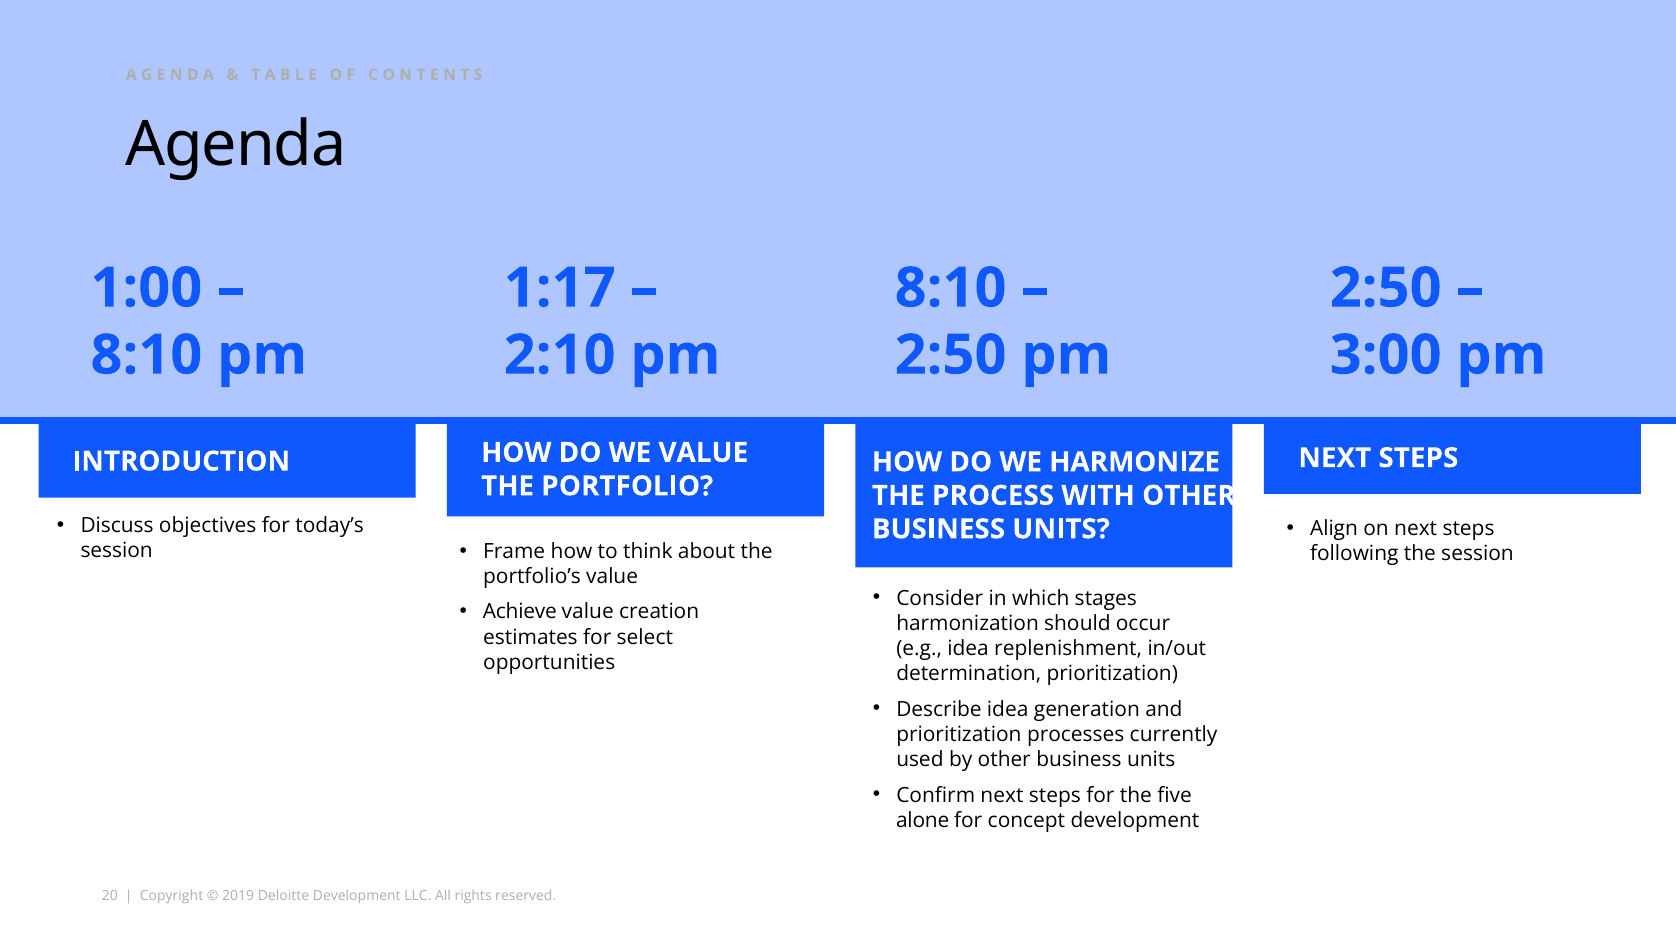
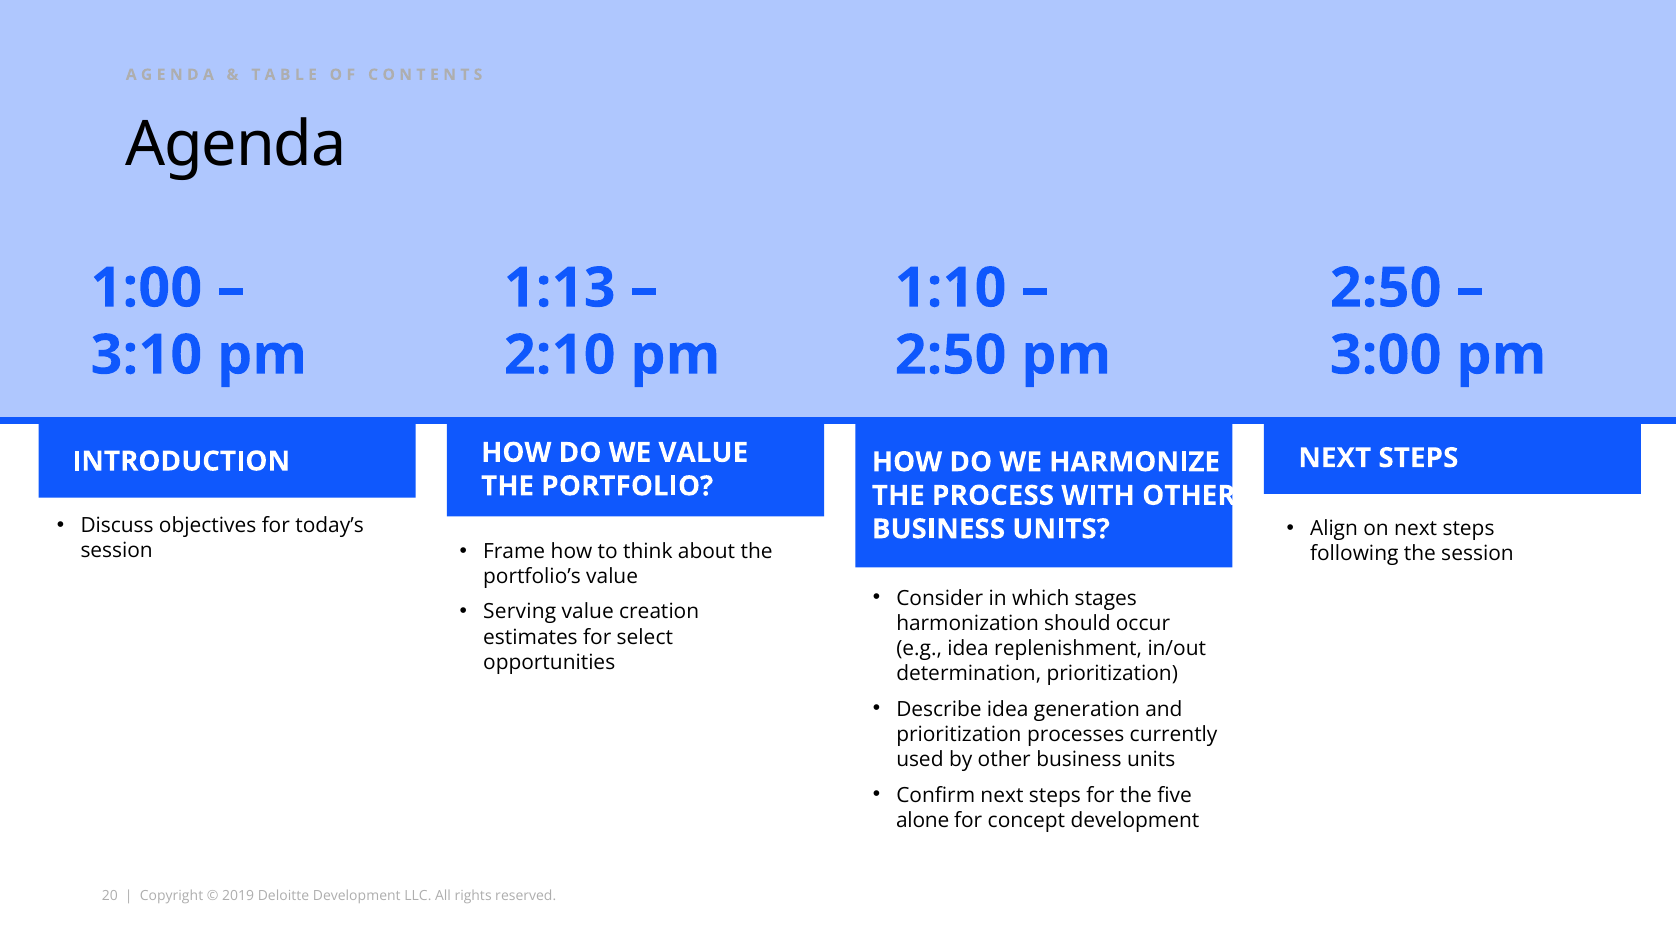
1:17: 1:17 -> 1:13
8:10 at (951, 288): 8:10 -> 1:10
8:10 at (146, 355): 8:10 -> 3:10
Achieve: Achieve -> Serving
